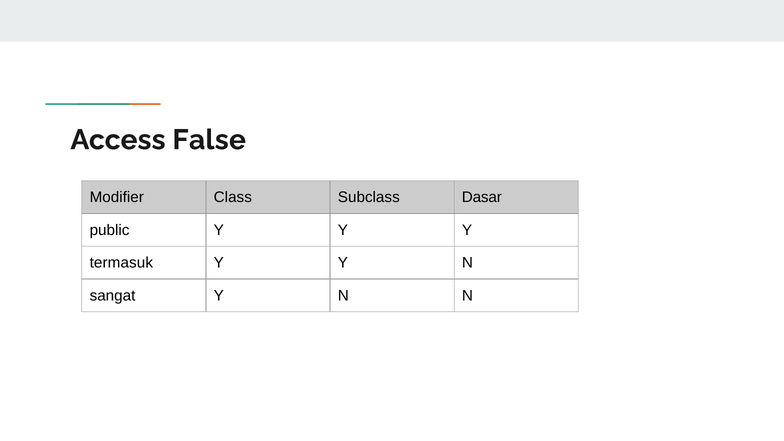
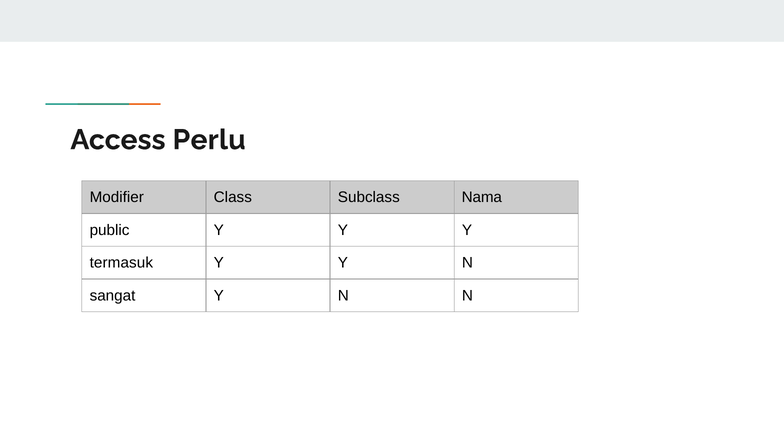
False: False -> Perlu
Dasar: Dasar -> Nama
